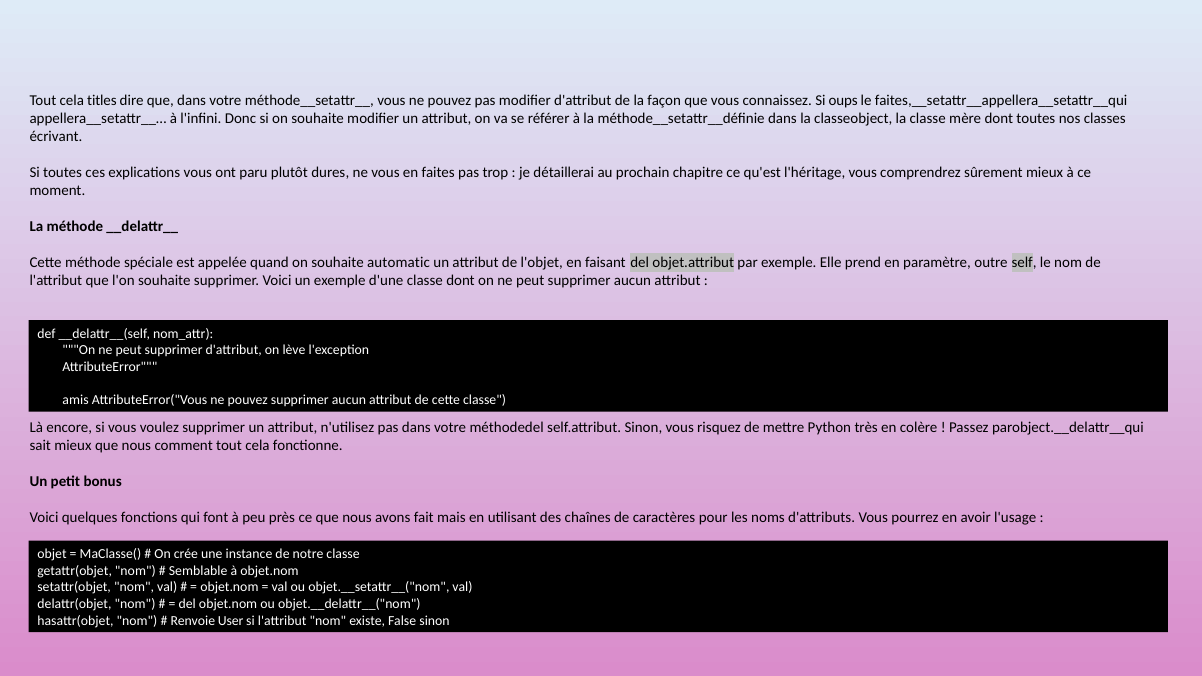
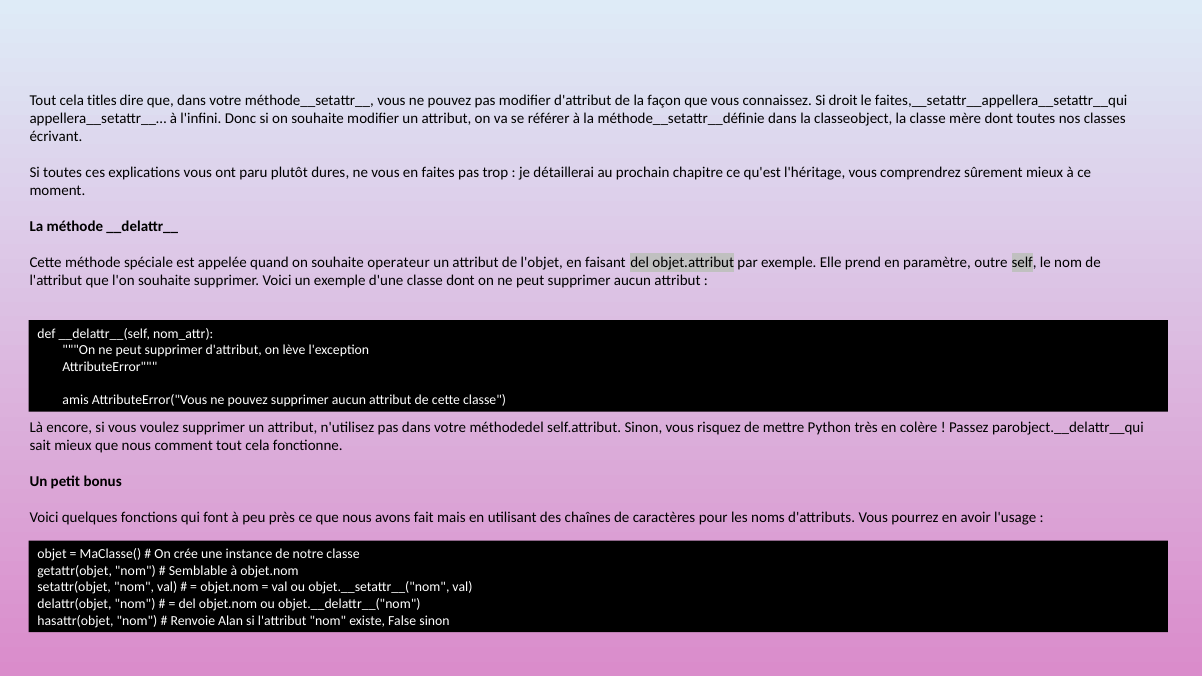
oups: oups -> droit
automatic: automatic -> operateur
User: User -> Alan
